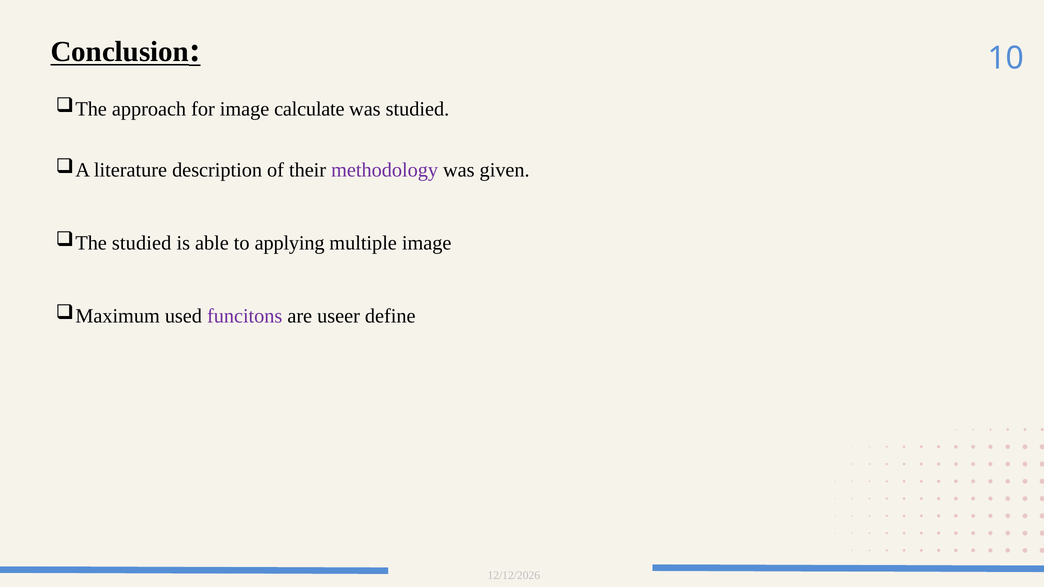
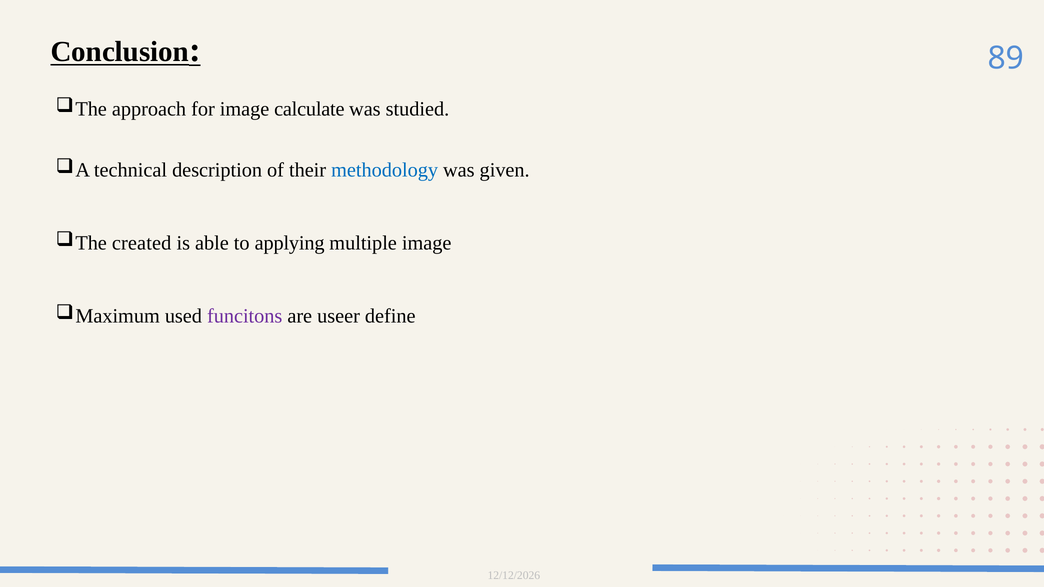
10: 10 -> 89
literature: literature -> technical
methodology colour: purple -> blue
studied at (142, 243): studied -> created
